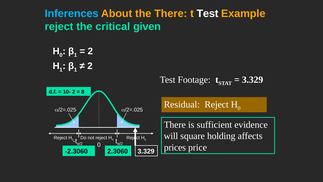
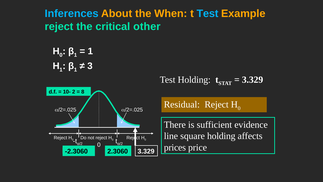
the There: There -> When
Test at (208, 14) colour: white -> light blue
given: given -> other
2 at (90, 51): 2 -> 1
2 at (90, 66): 2 -> 3
Test Footage: Footage -> Holding
will: will -> line
